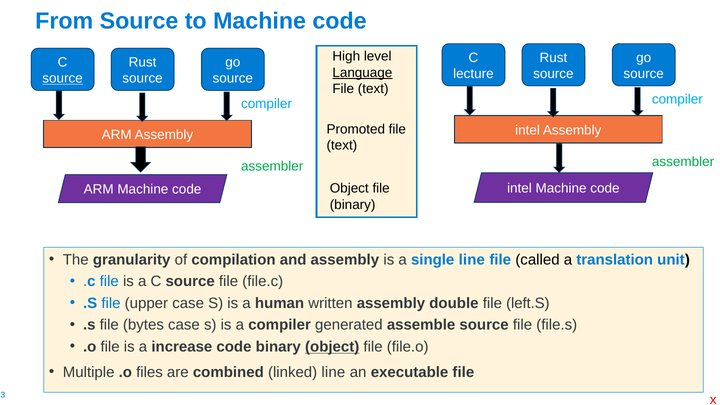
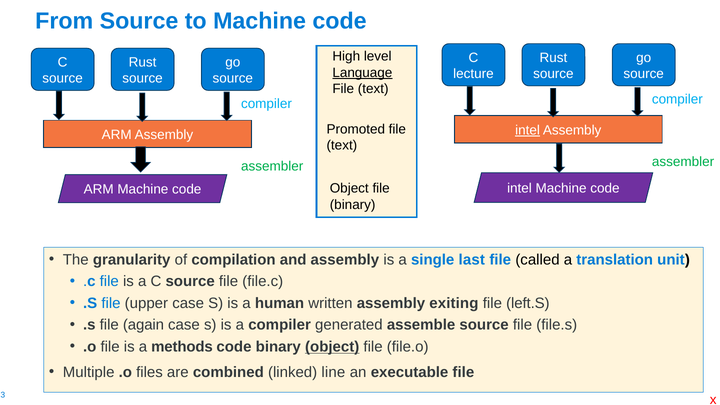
source at (63, 78) underline: present -> none
intel at (528, 130) underline: none -> present
single line: line -> last
double: double -> exiting
bytes: bytes -> again
increase: increase -> methods
